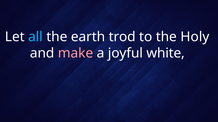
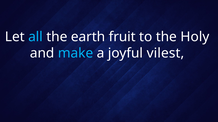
trod: trod -> fruit
make colour: pink -> light blue
white: white -> vilest
